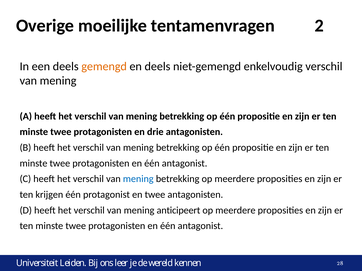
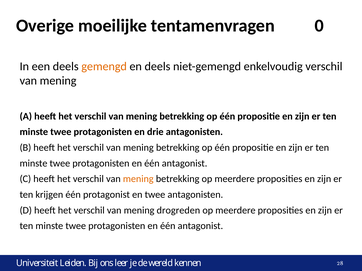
2: 2 -> 0
mening at (138, 179) colour: blue -> orange
anticipeert: anticipeert -> drogreden
